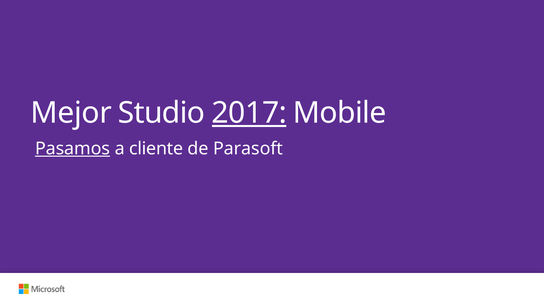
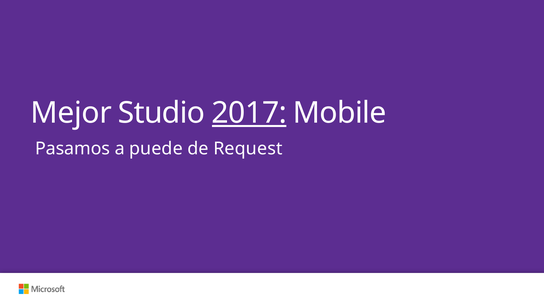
Pasamos underline: present -> none
cliente: cliente -> puede
Parasoft: Parasoft -> Request
